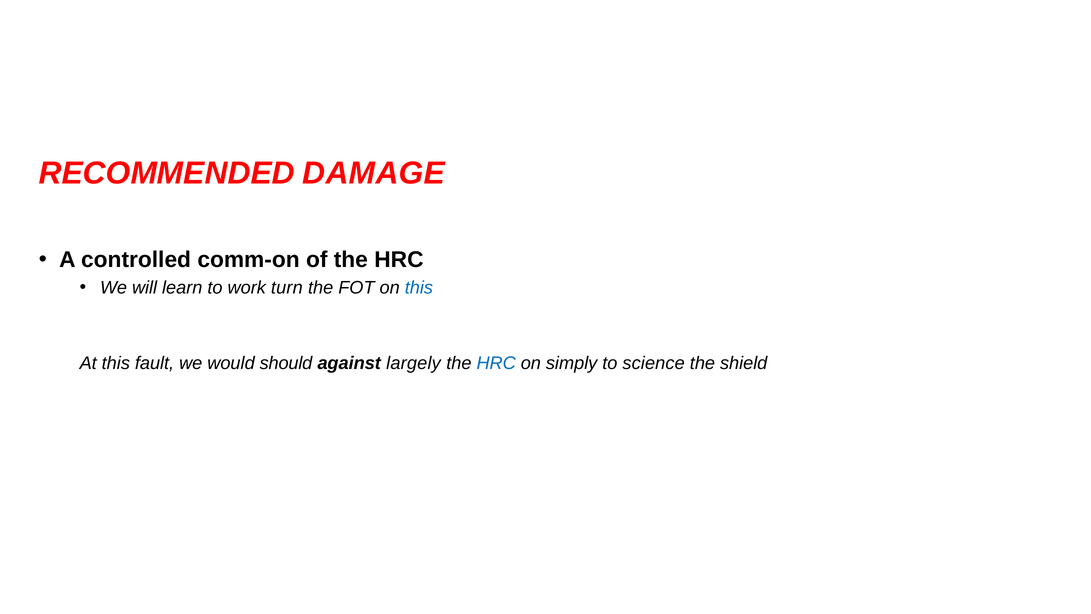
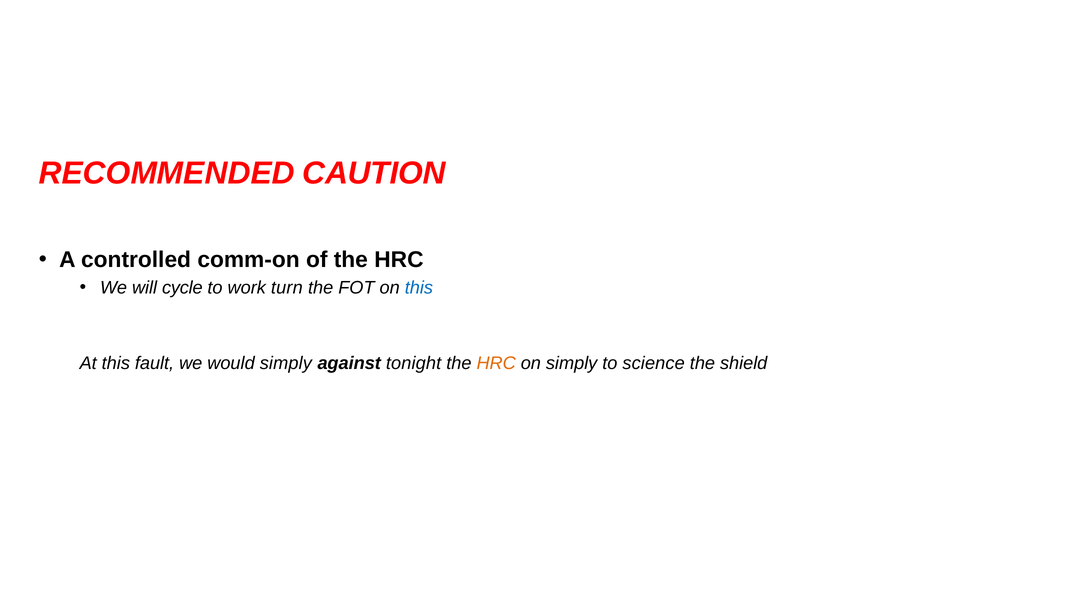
DAMAGE: DAMAGE -> CAUTION
learn: learn -> cycle
would should: should -> simply
largely: largely -> tonight
HRC at (496, 363) colour: blue -> orange
